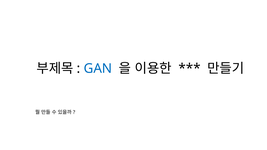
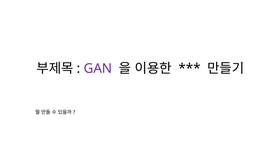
GAN colour: blue -> purple
